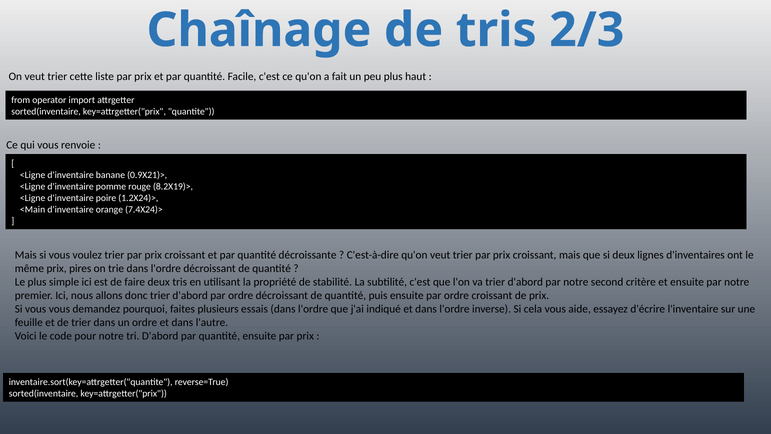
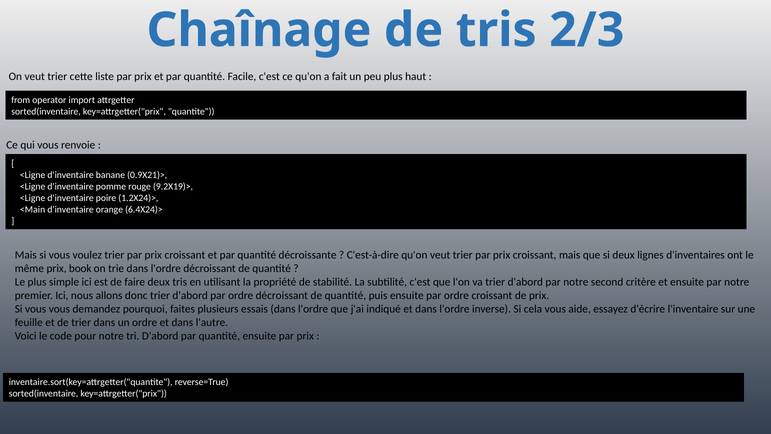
8.2X19)>: 8.2X19)> -> 9.2X19)>
7.4X24)>: 7.4X24)> -> 6.4X24)>
pires: pires -> book
